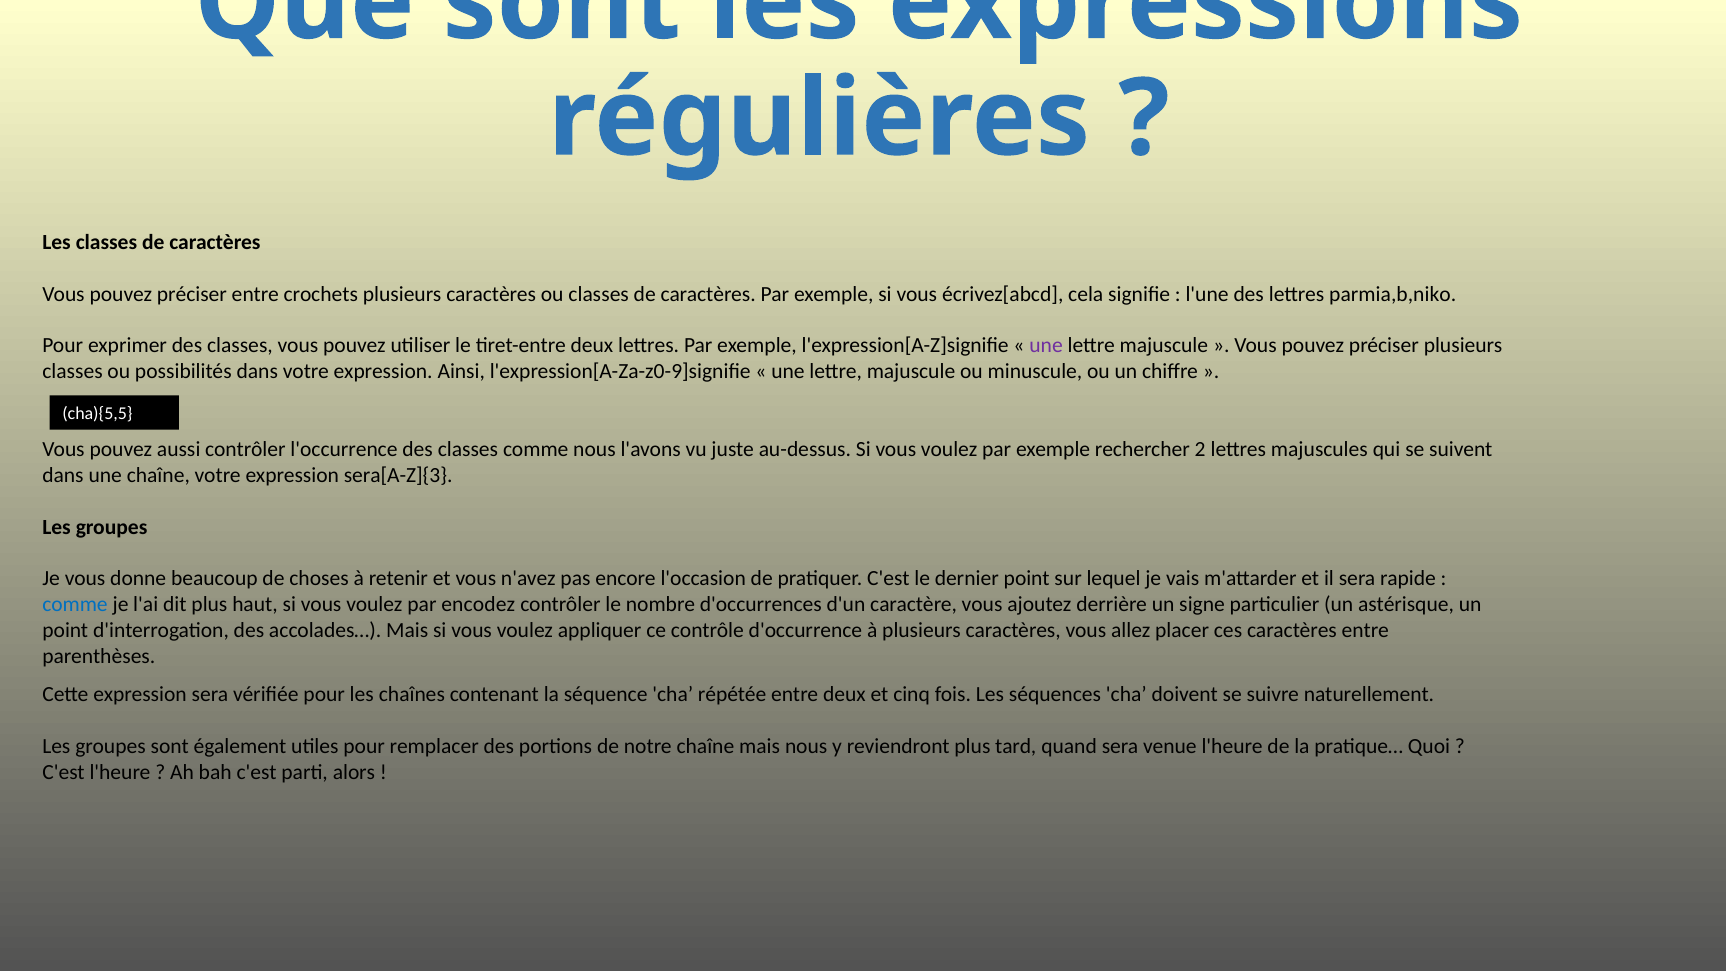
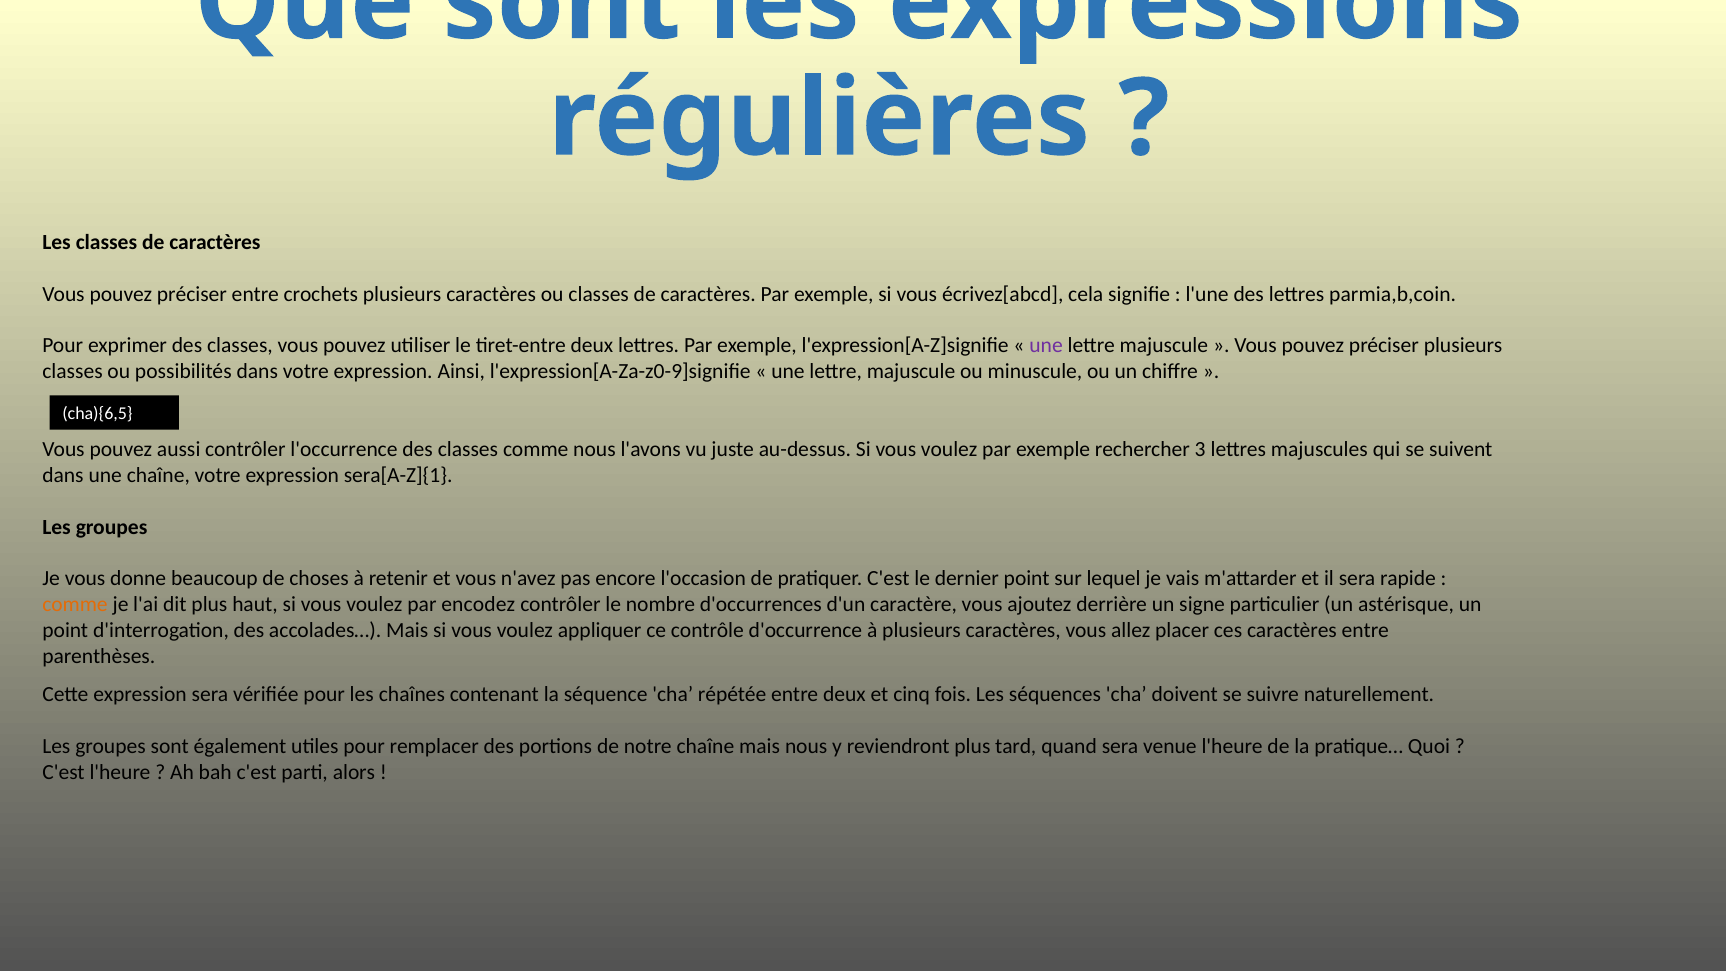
parmia,b,niko: parmia,b,niko -> parmia,b,coin
cha){5,5: cha){5,5 -> cha){6,5
2: 2 -> 3
sera[A-Z]{3: sera[A-Z]{3 -> sera[A-Z]{1
comme at (75, 605) colour: blue -> orange
